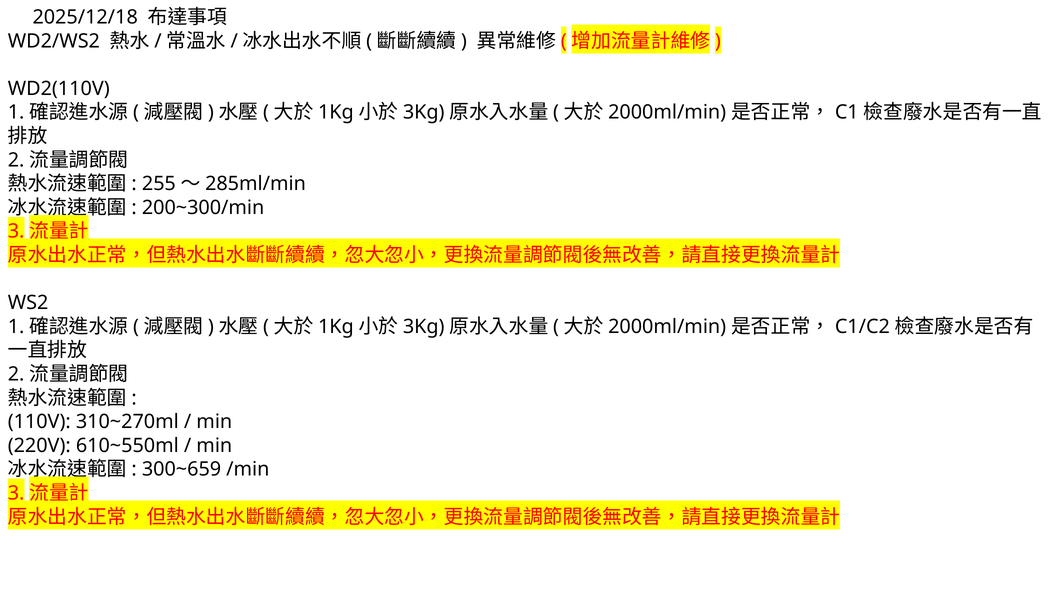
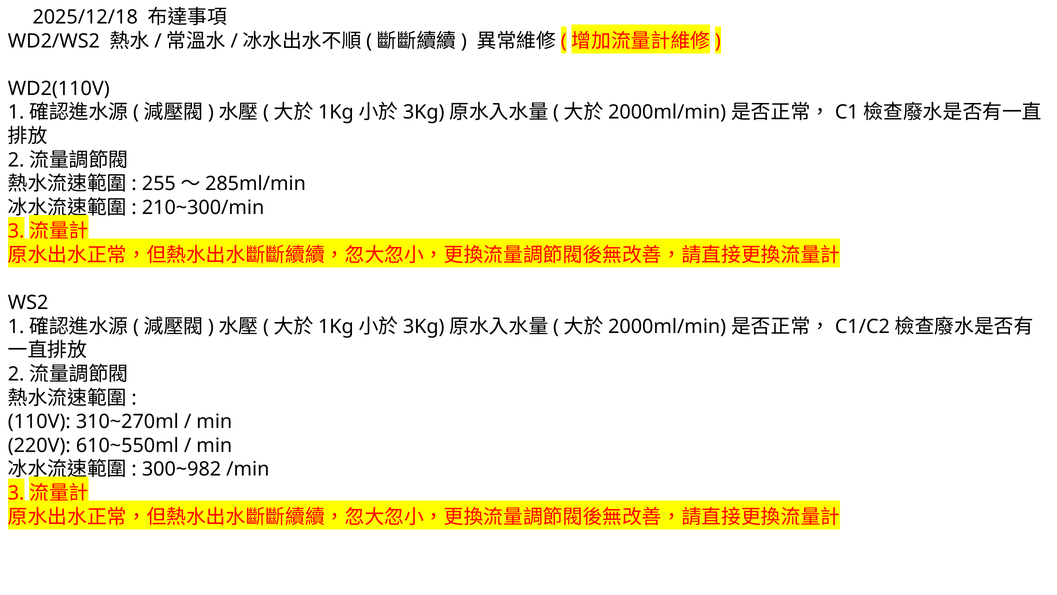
200~300/min: 200~300/min -> 210~300/min
300~659: 300~659 -> 300~982
